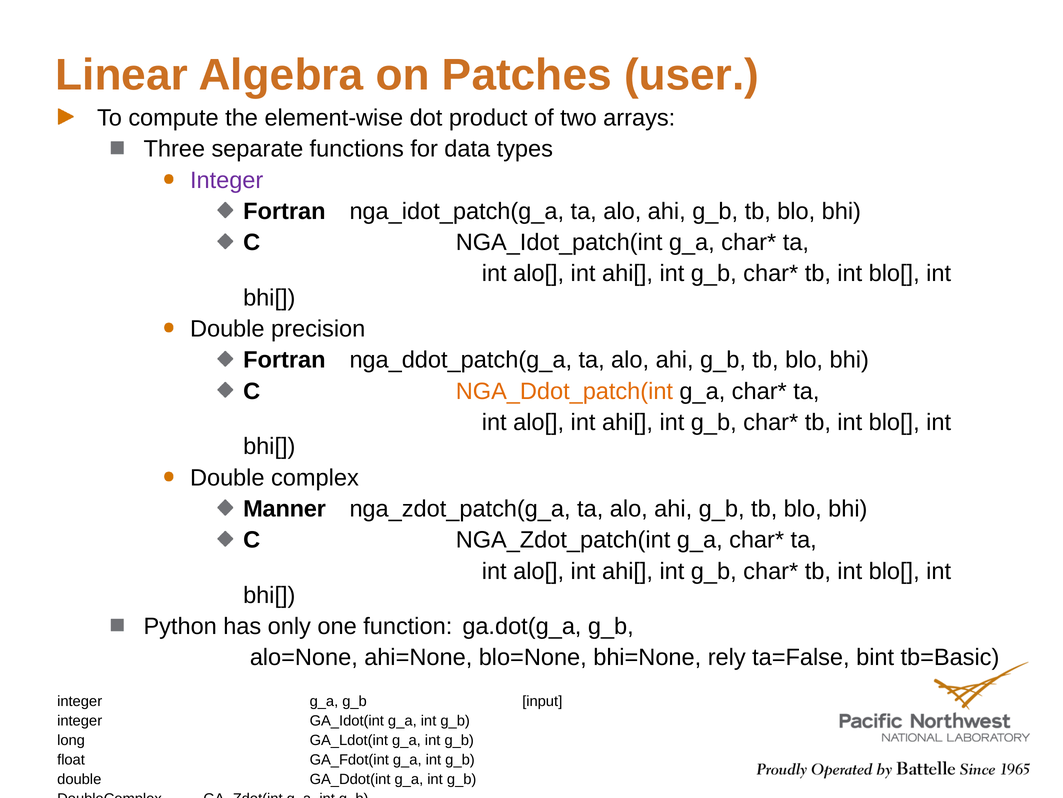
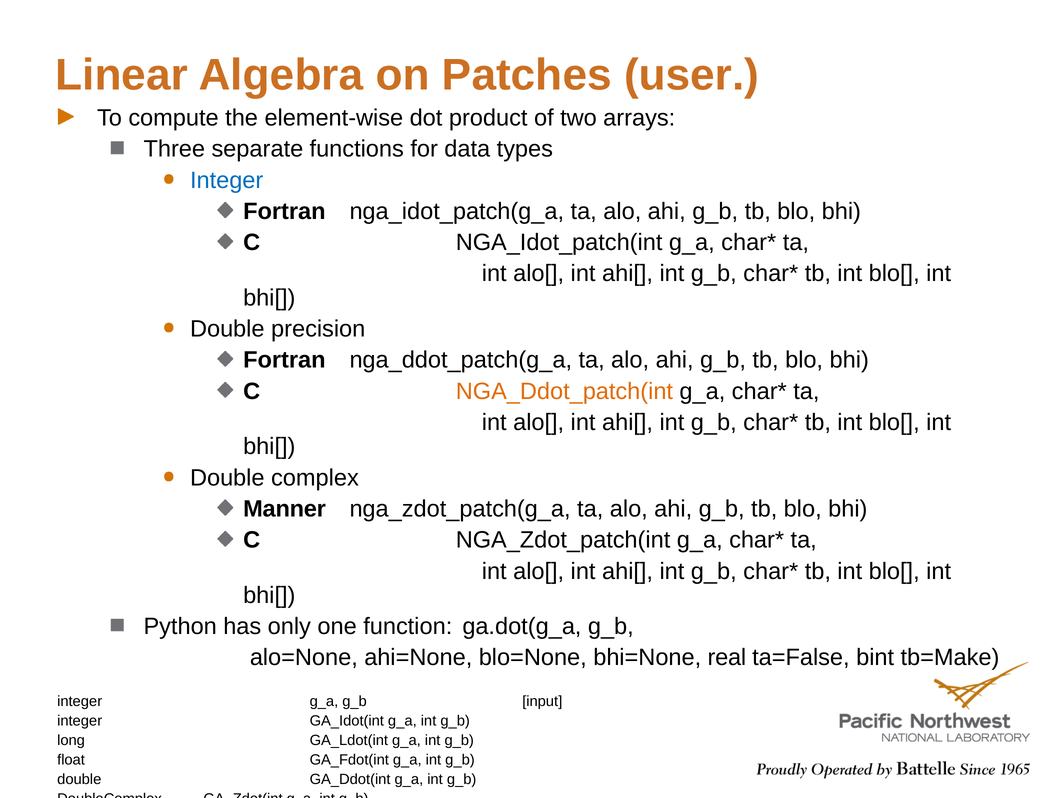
Integer at (227, 180) colour: purple -> blue
rely: rely -> real
tb=Basic: tb=Basic -> tb=Make
